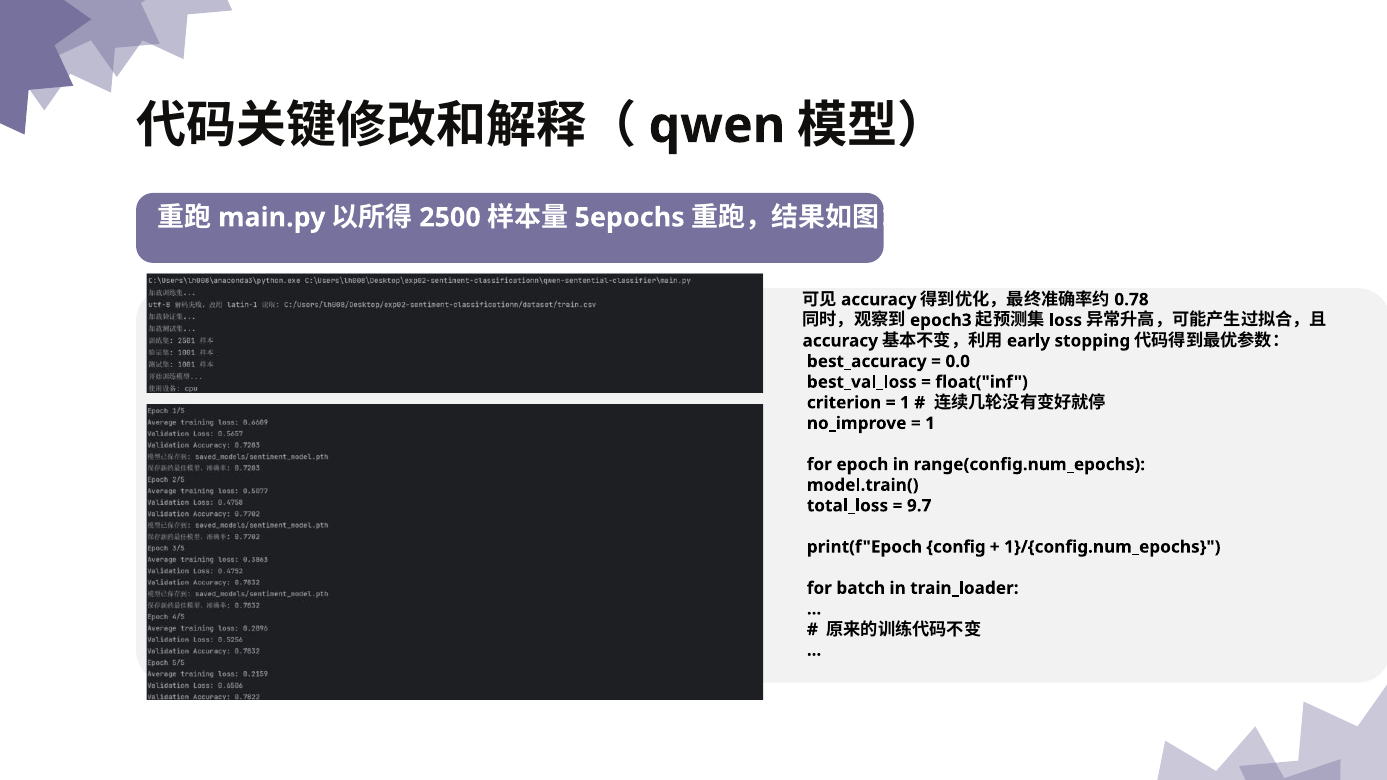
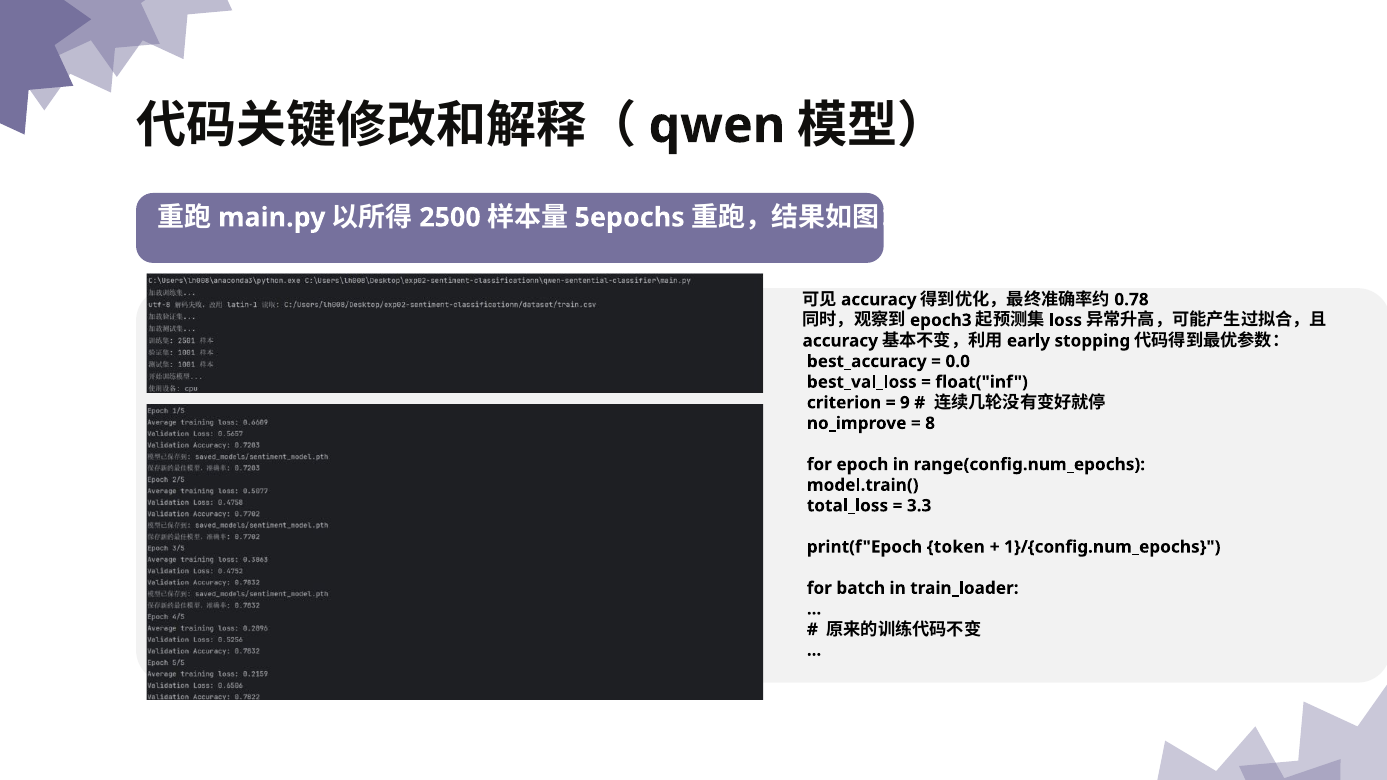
1 at (905, 403): 1 -> 9
1 at (930, 423): 1 -> 8
9.7: 9.7 -> 3.3
config: config -> token
